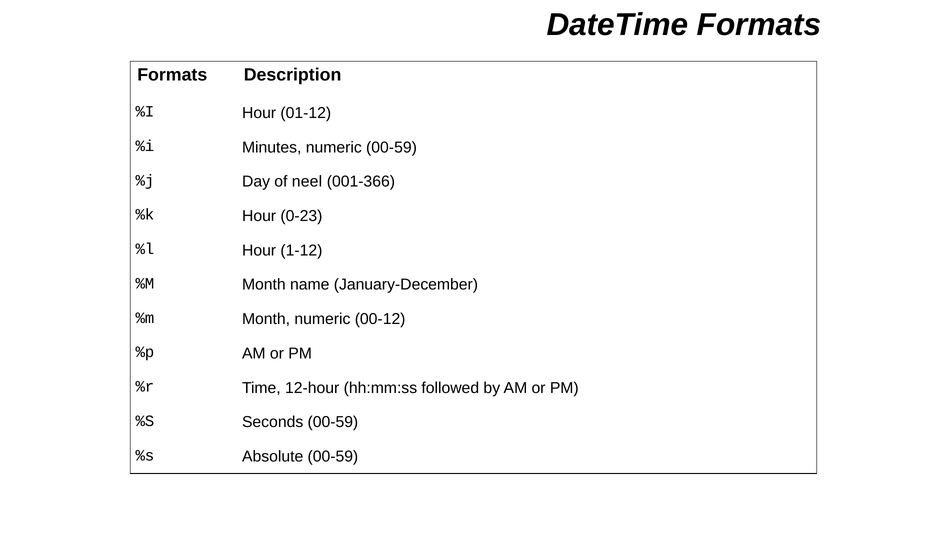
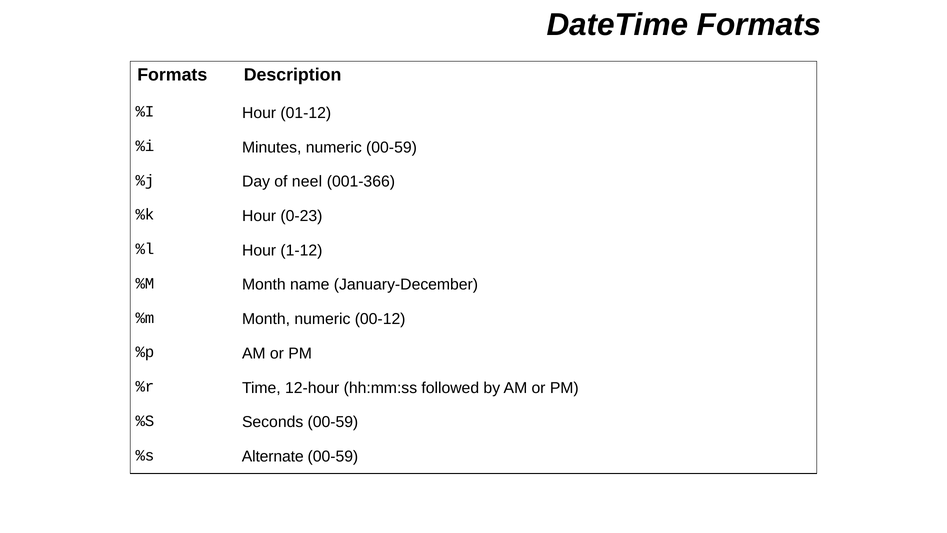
Absolute: Absolute -> Alternate
